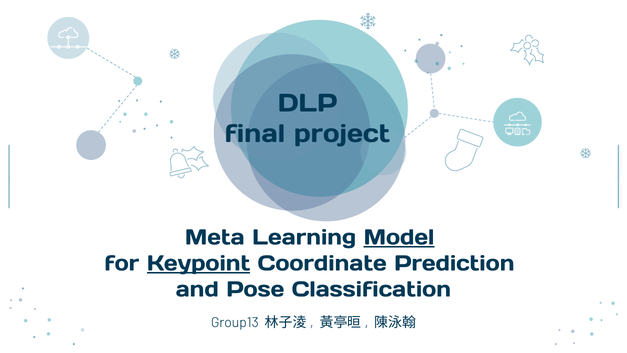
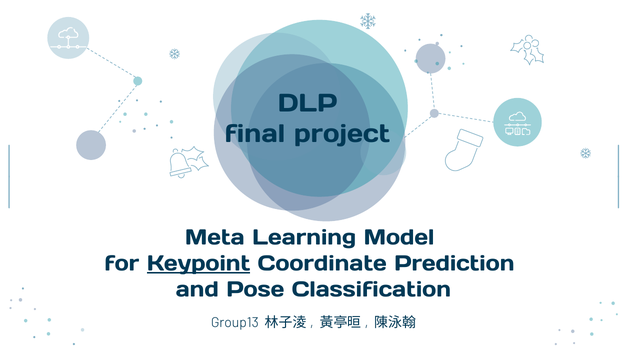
Model underline: present -> none
